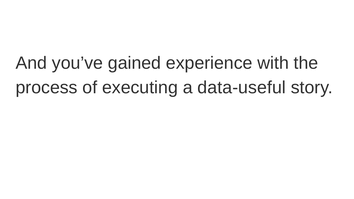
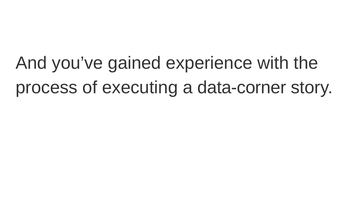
data-useful: data-useful -> data-corner
